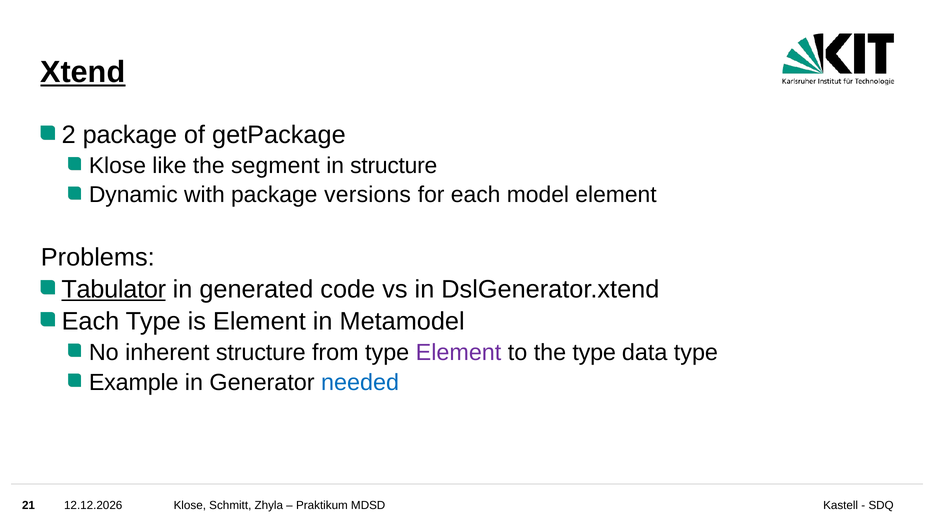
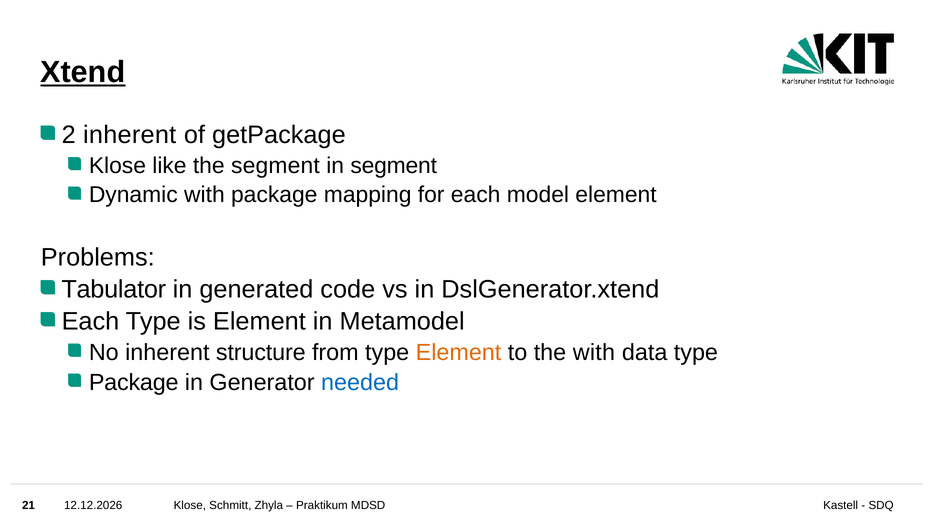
2 package: package -> inherent
in structure: structure -> segment
versions: versions -> mapping
Tabulator underline: present -> none
Element at (459, 353) colour: purple -> orange
the type: type -> with
Example at (134, 383): Example -> Package
